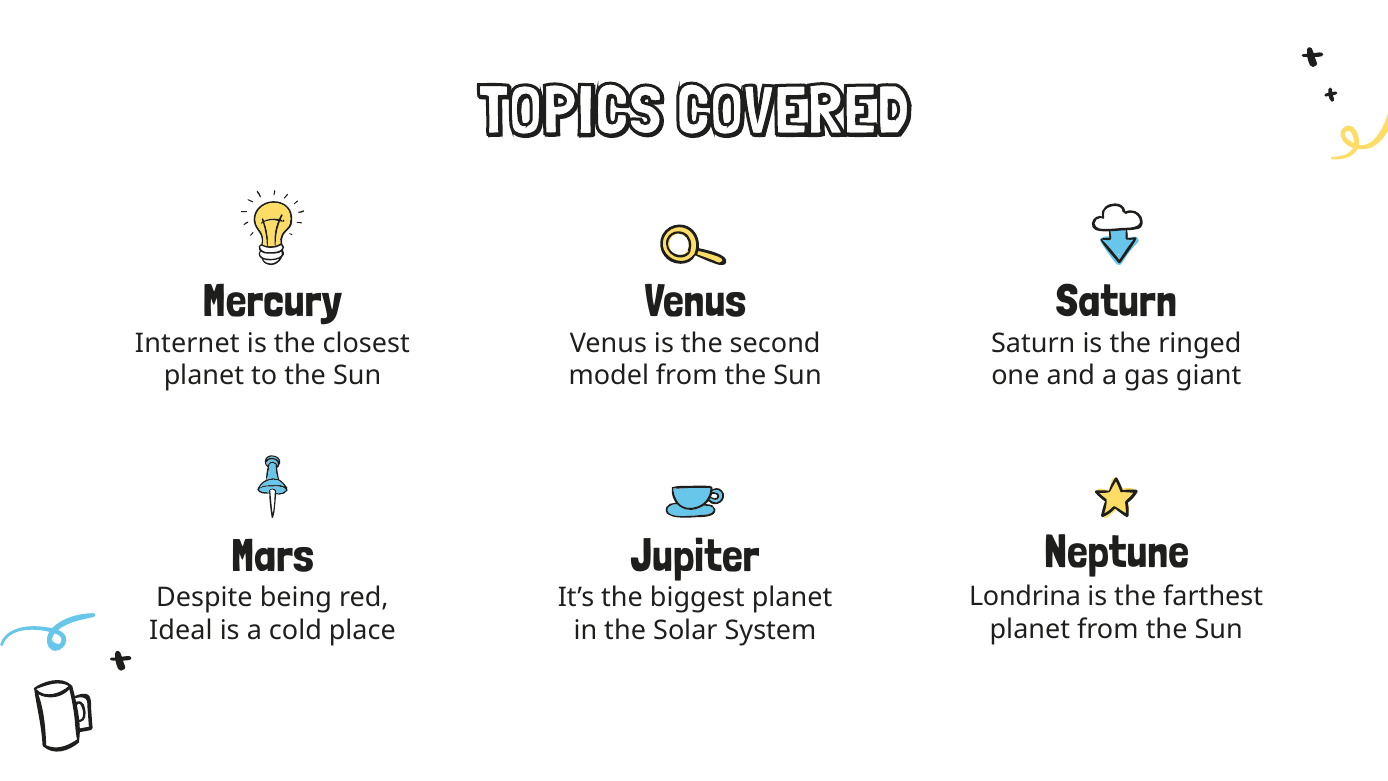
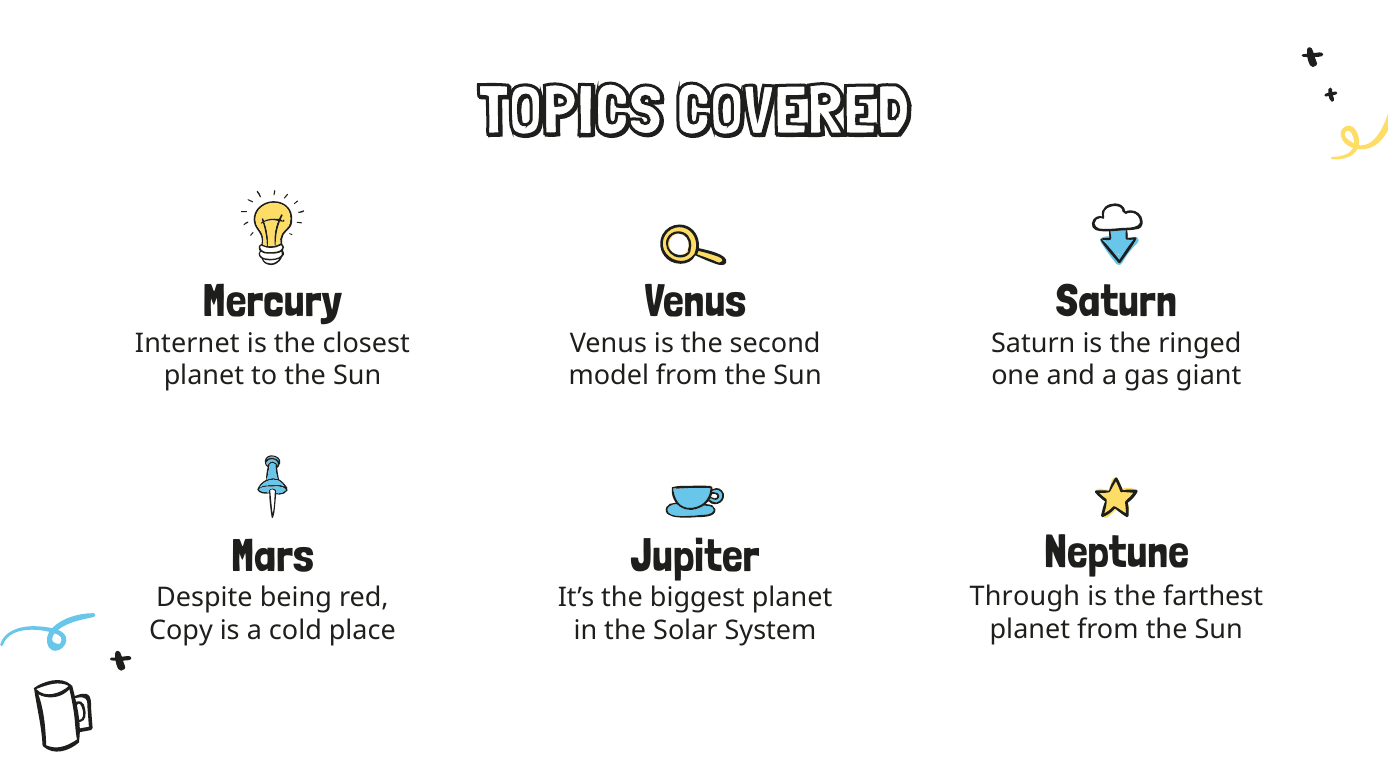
Londrina: Londrina -> Through
Ideal: Ideal -> Copy
